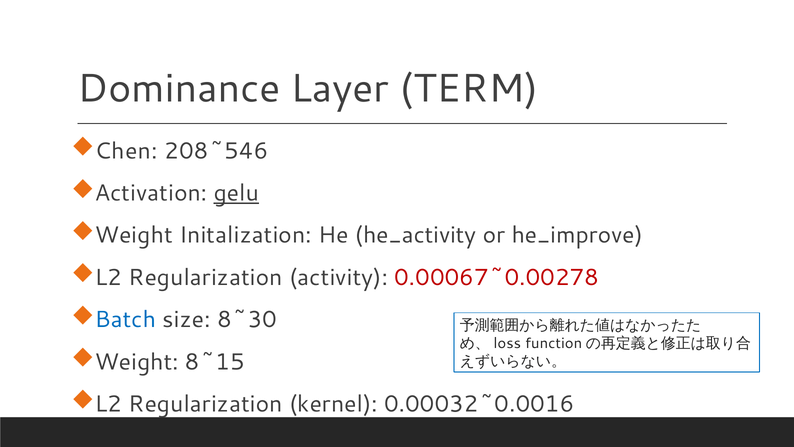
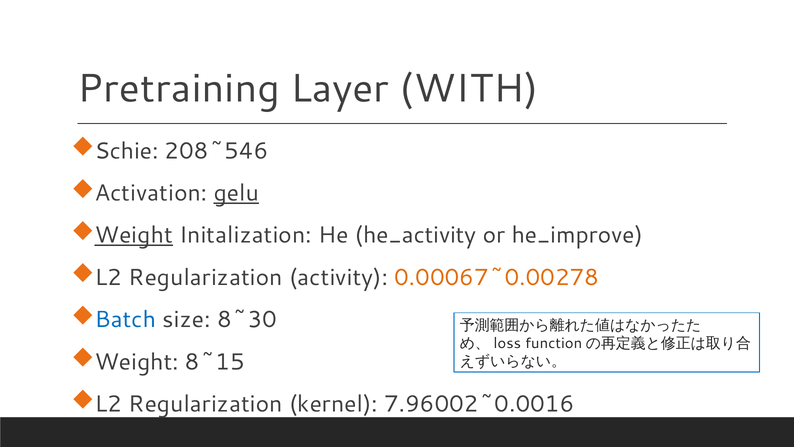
Dominance: Dominance -> Pretraining
TERM: TERM -> WITH
Chen: Chen -> Schie
Weight at (134, 235) underline: none -> present
0.00067~0.00278 colour: red -> orange
0.00032~0.0016: 0.00032~0.0016 -> 7.96002~0.0016
